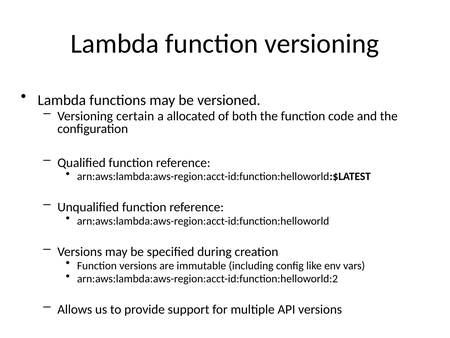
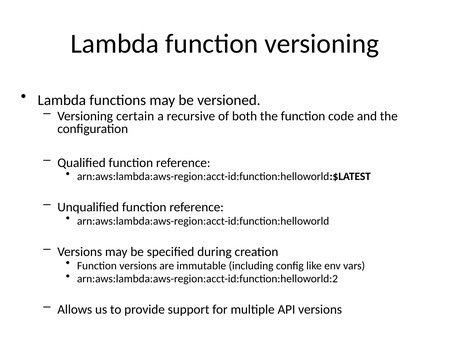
allocated: allocated -> recursive
